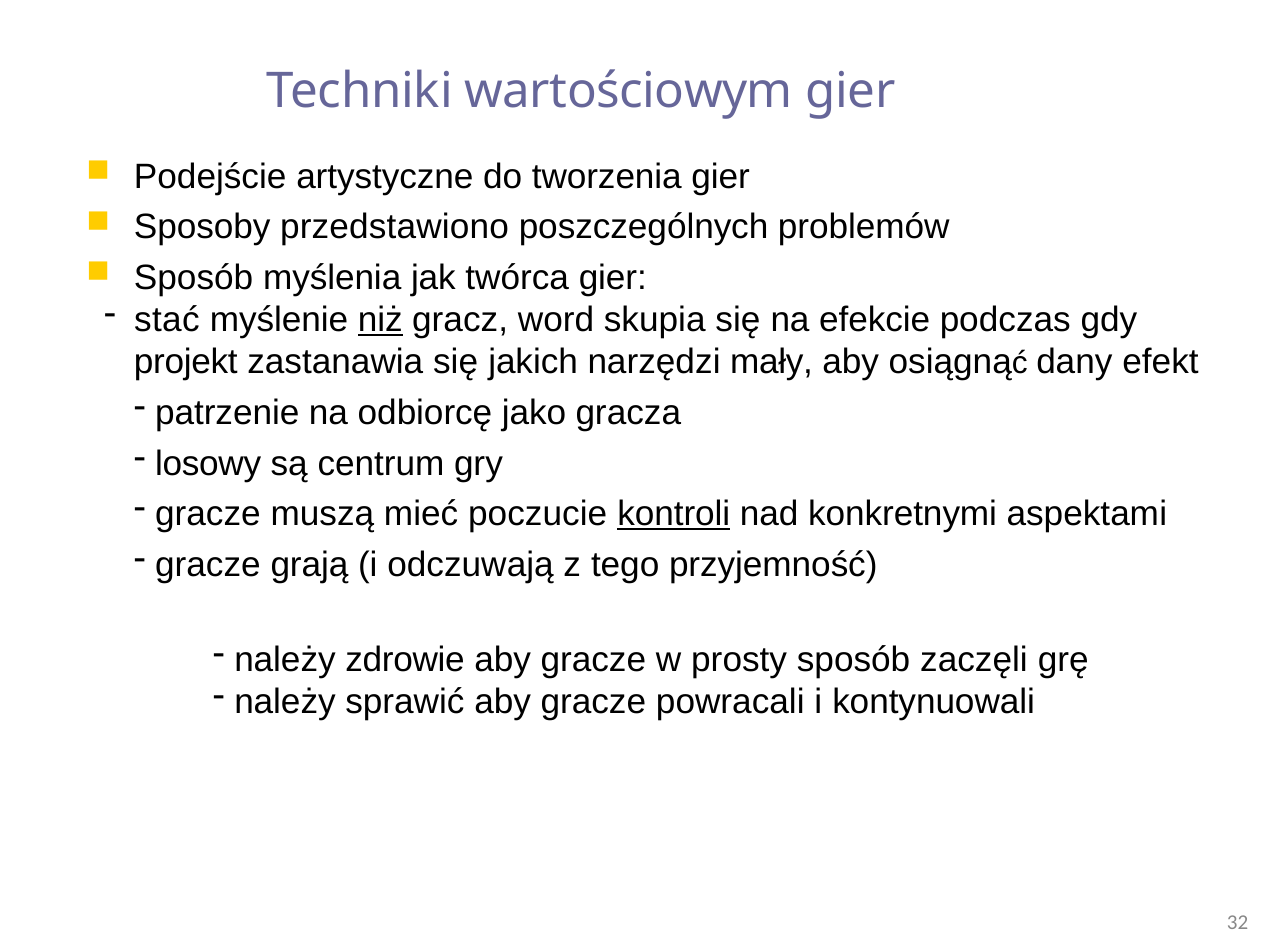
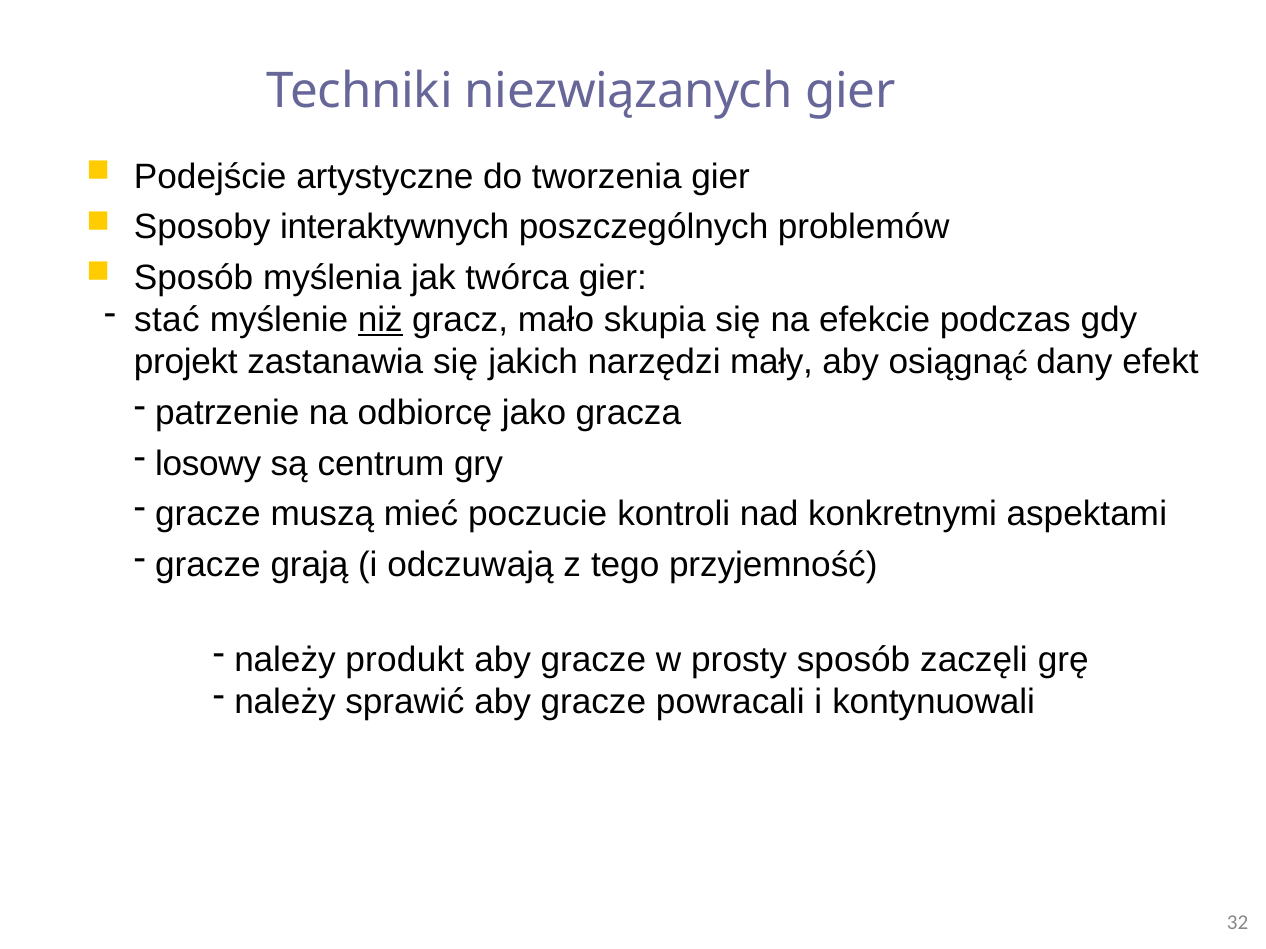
wartościowym: wartościowym -> niezwiązanych
przedstawiono: przedstawiono -> interaktywnych
word: word -> mało
kontroli underline: present -> none
zdrowie: zdrowie -> produkt
